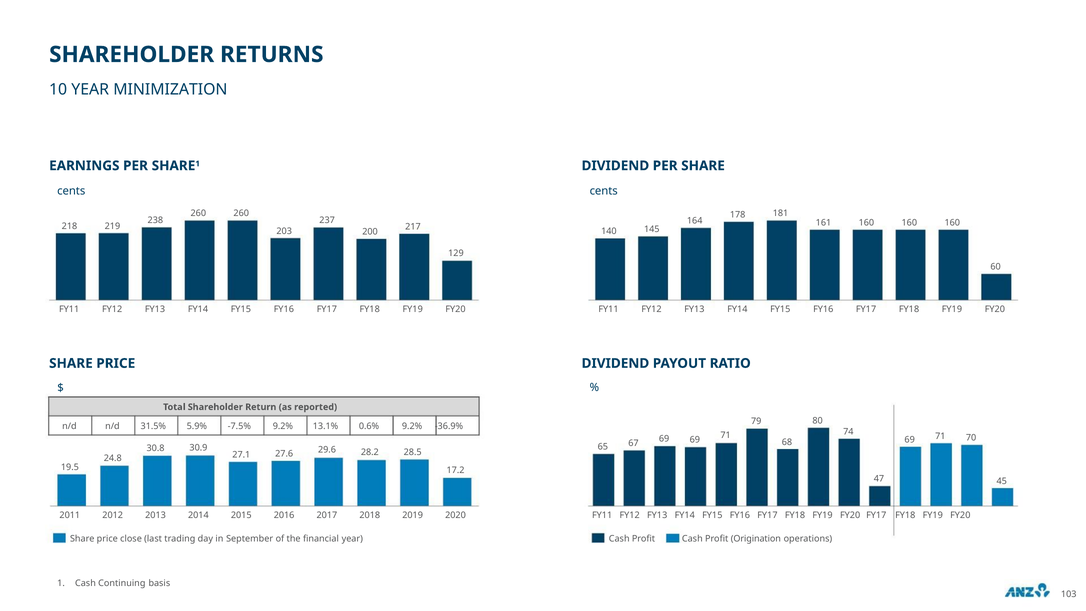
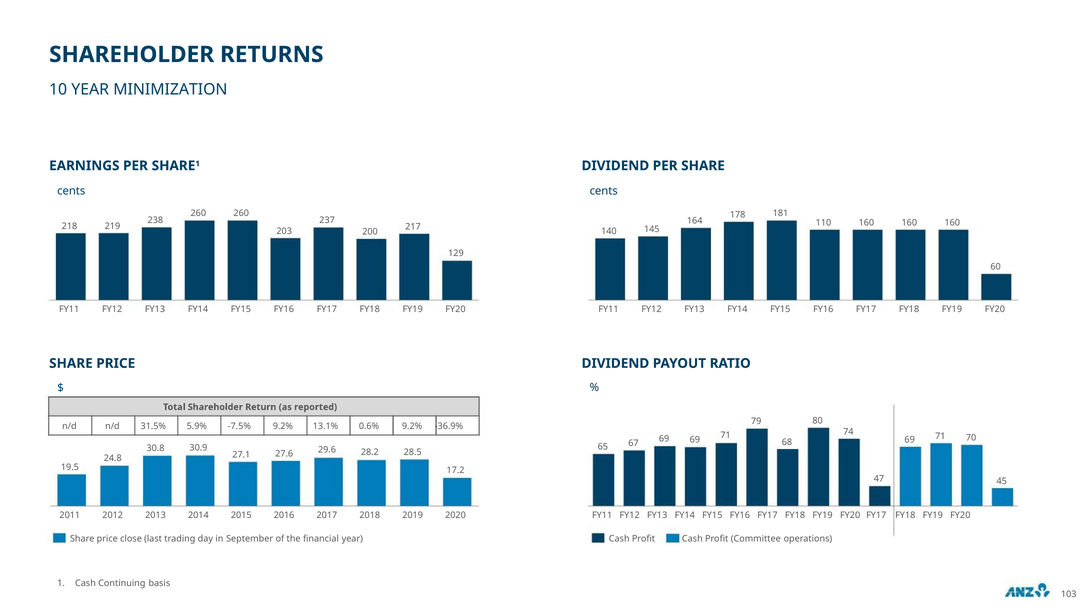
161: 161 -> 110
Origination: Origination -> Committee
